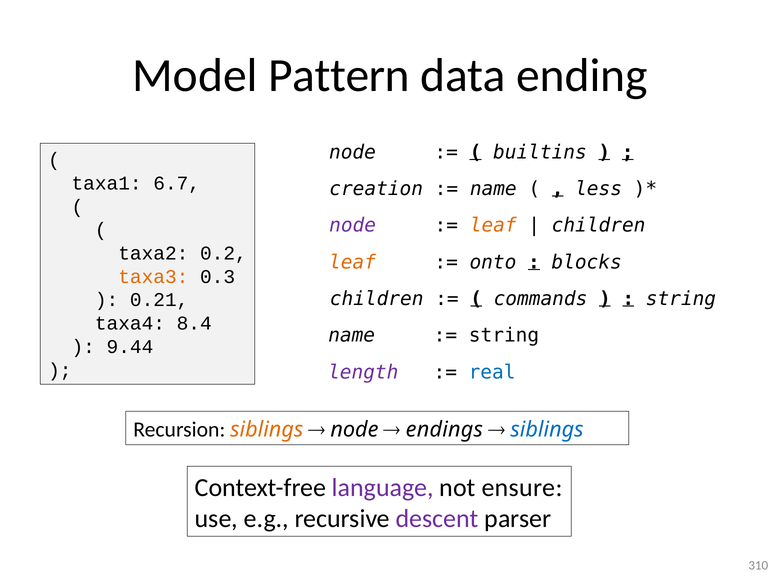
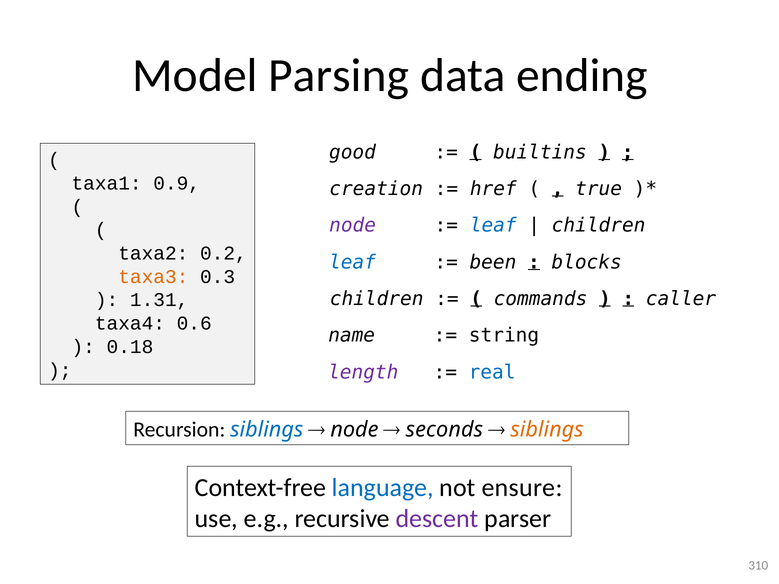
Pattern: Pattern -> Parsing
node at (352, 152): node -> good
6.7: 6.7 -> 0.9
name at (493, 189): name -> href
less: less -> true
leaf at (493, 226) colour: orange -> blue
leaf at (352, 262) colour: orange -> blue
onto: onto -> been
string at (681, 299): string -> caller
0.21: 0.21 -> 1.31
8.4: 8.4 -> 0.6
9.44: 9.44 -> 0.18
siblings at (267, 430) colour: orange -> blue
endings: endings -> seconds
siblings at (547, 430) colour: blue -> orange
language colour: purple -> blue
